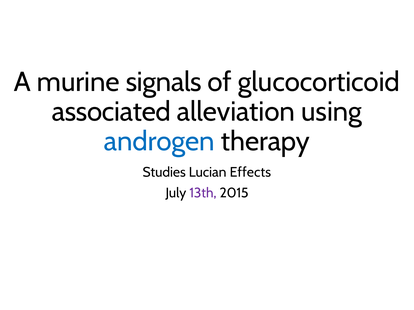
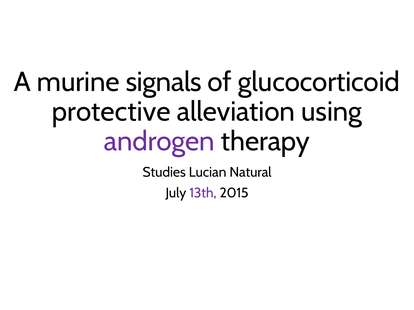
associated: associated -> protective
androgen colour: blue -> purple
Effects: Effects -> Natural
